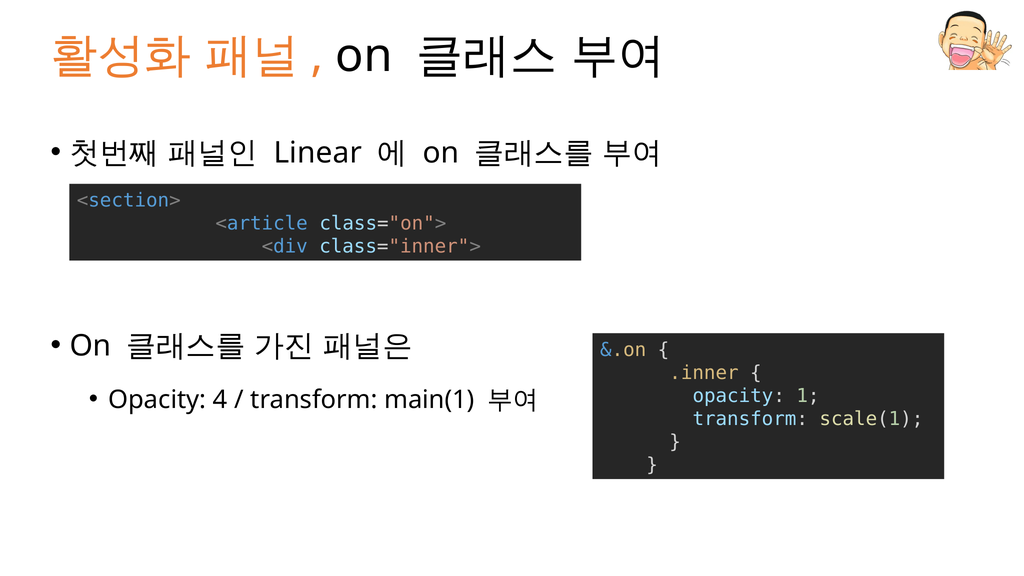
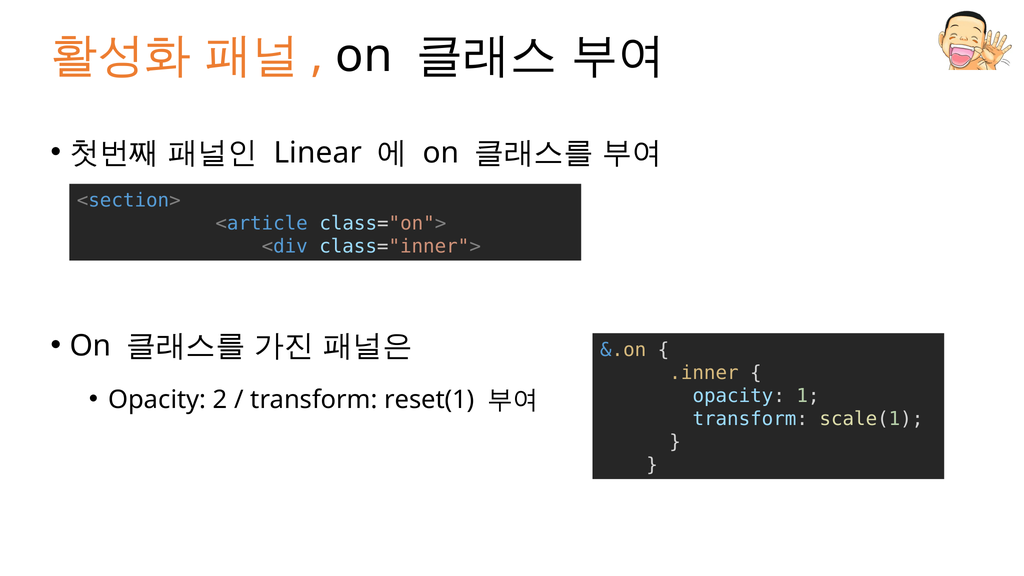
4: 4 -> 2
main(1: main(1 -> reset(1
